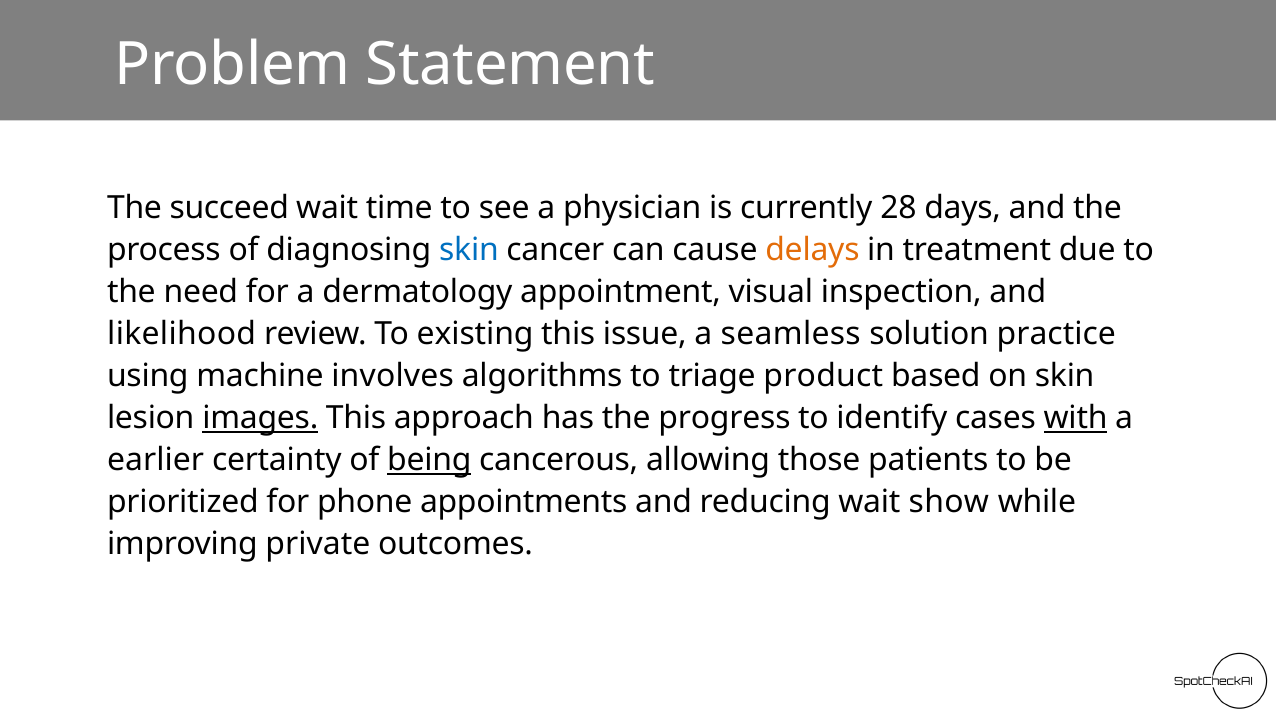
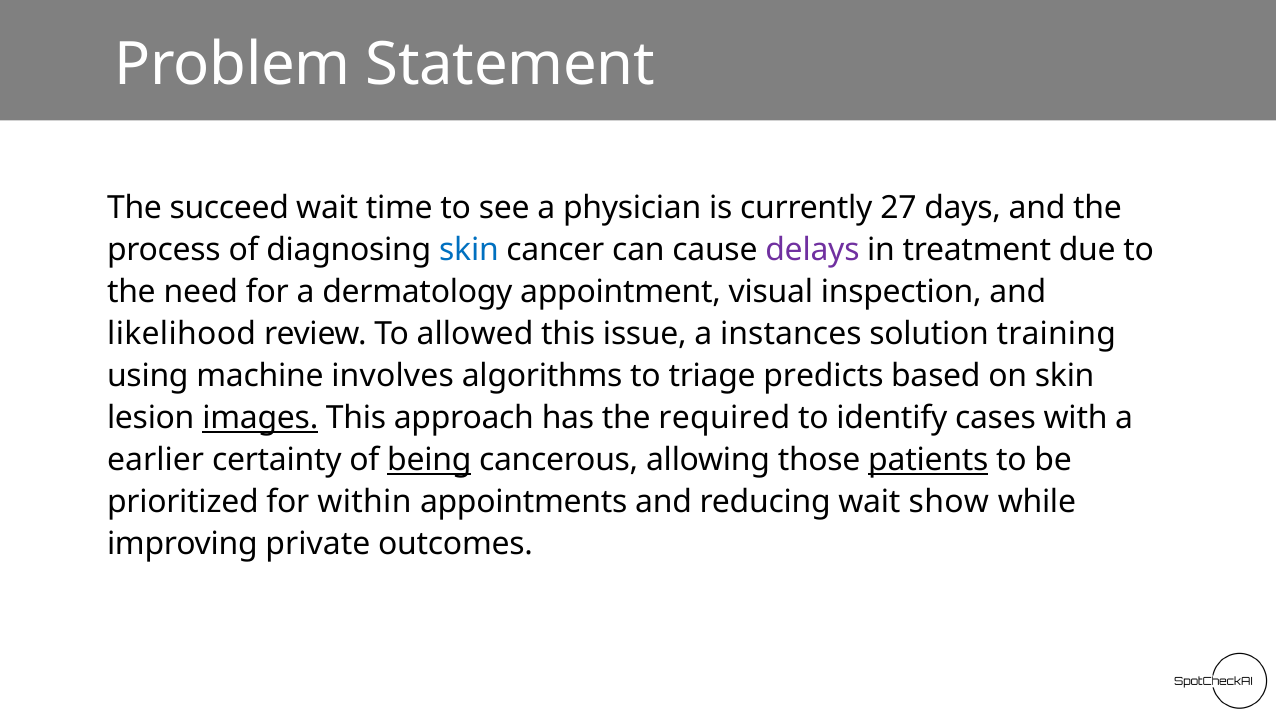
28: 28 -> 27
delays colour: orange -> purple
existing: existing -> allowed
seamless: seamless -> instances
practice: practice -> training
product: product -> predicts
progress: progress -> required
with underline: present -> none
patients underline: none -> present
phone: phone -> within
